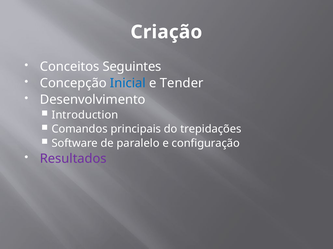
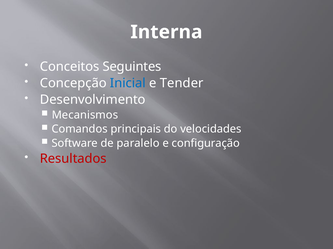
Criação: Criação -> Interna
Introduction: Introduction -> Mecanismos
trepidações: trepidações -> velocidades
Resultados colour: purple -> red
